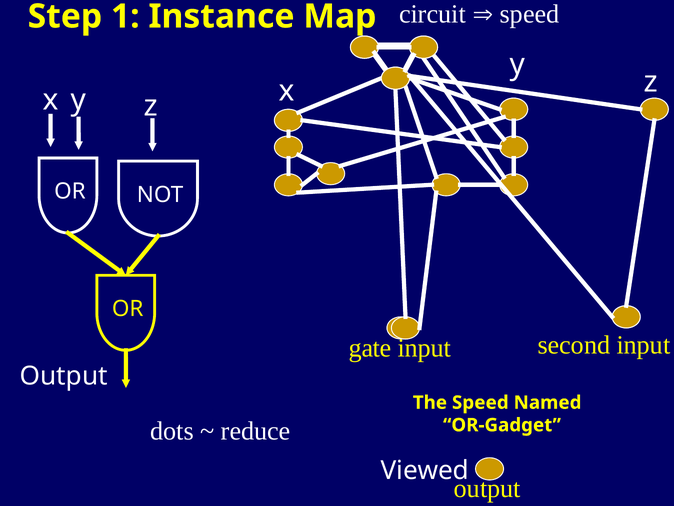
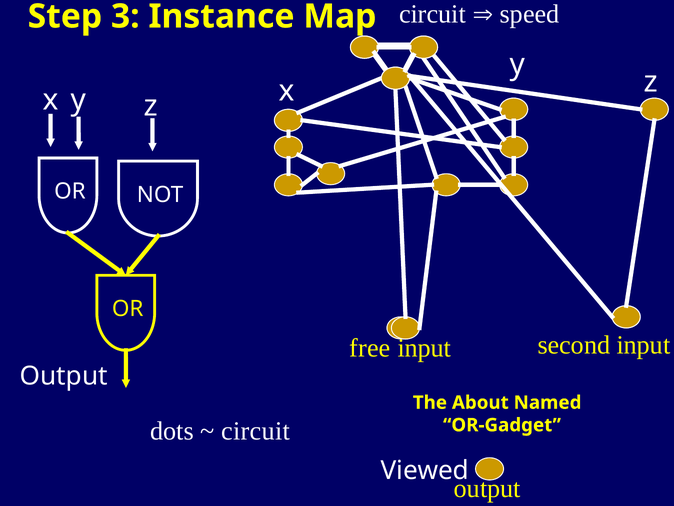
1: 1 -> 3
gate: gate -> free
The Speed: Speed -> About
reduce at (256, 431): reduce -> circuit
